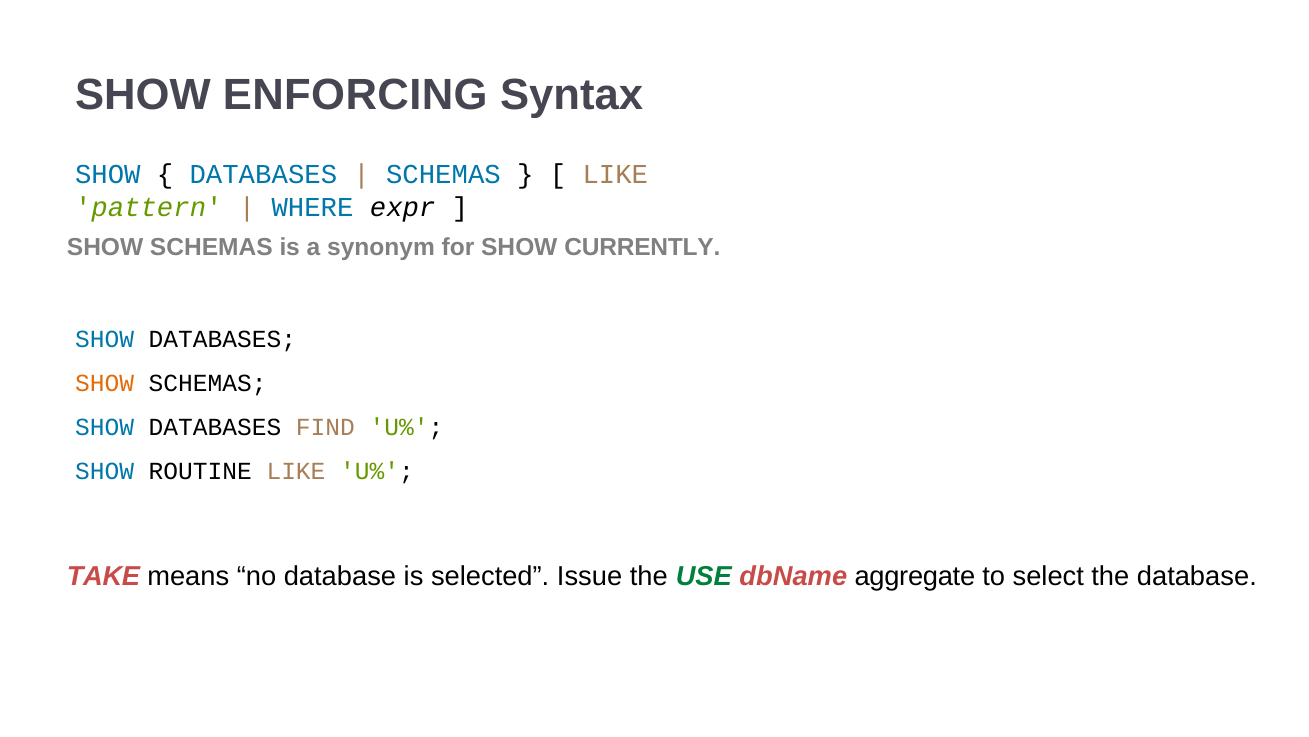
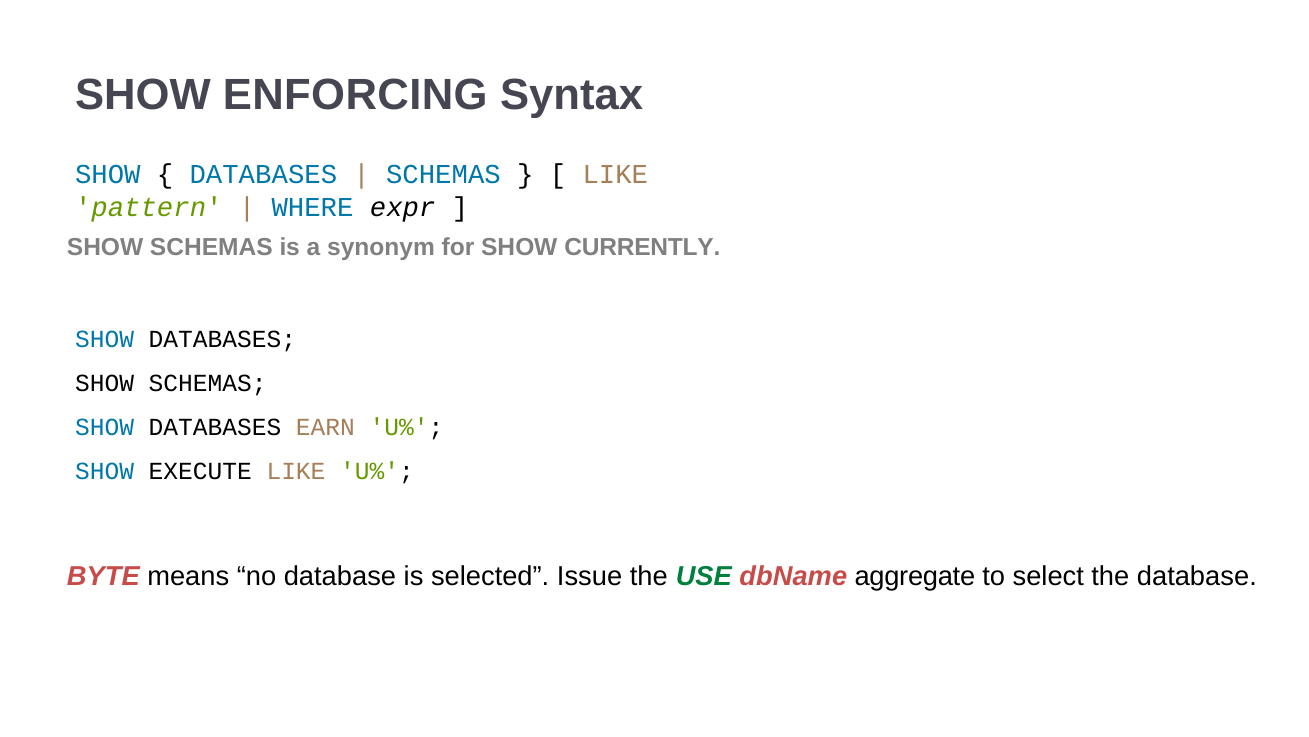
SHOW at (105, 383) colour: orange -> black
FIND: FIND -> EARN
ROUTINE: ROUTINE -> EXECUTE
TAKE: TAKE -> BYTE
